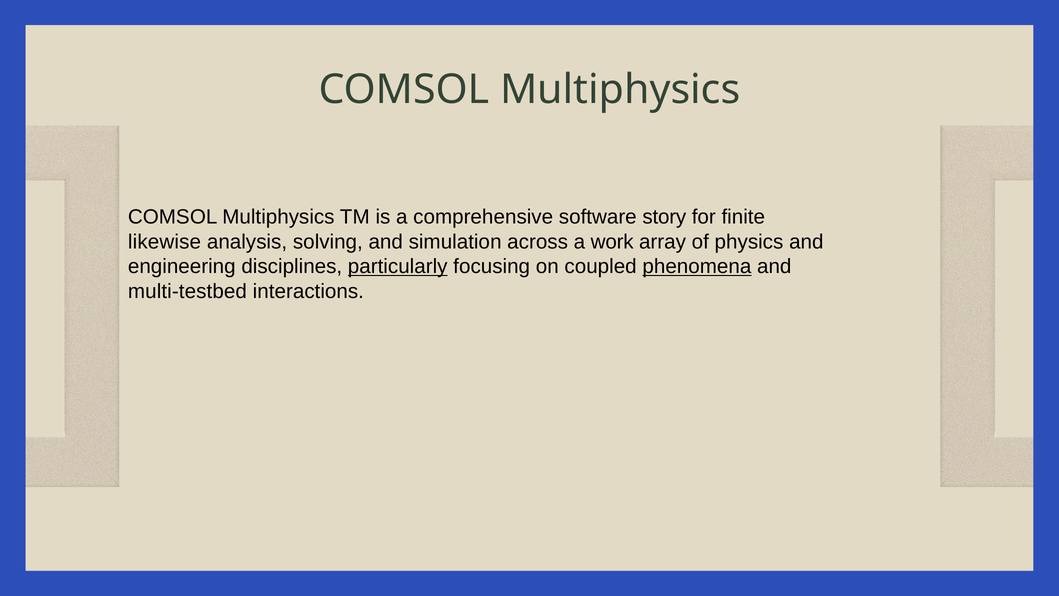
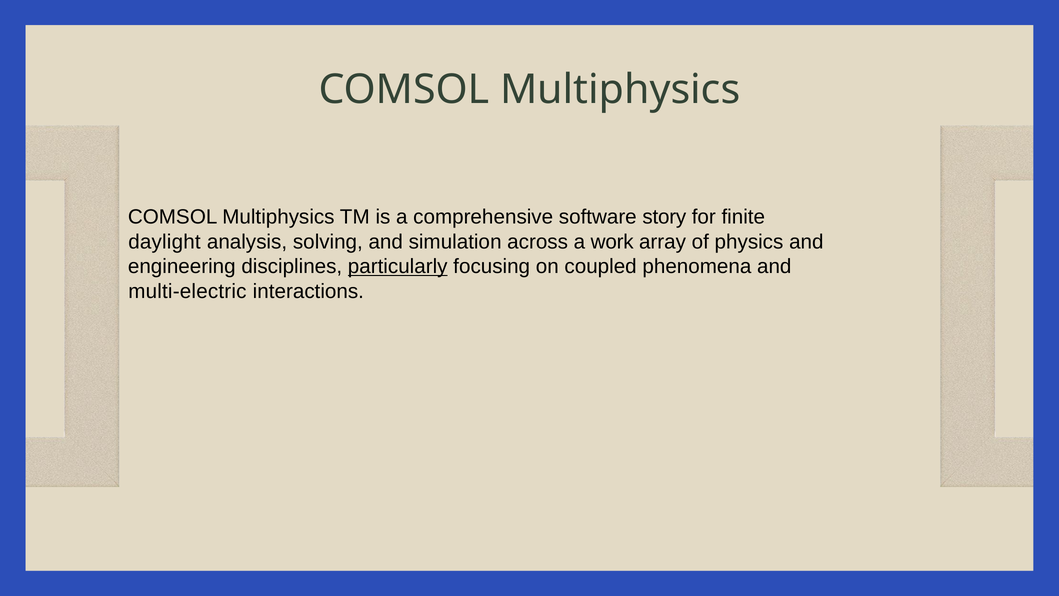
likewise: likewise -> daylight
phenomena underline: present -> none
multi-testbed: multi-testbed -> multi-electric
